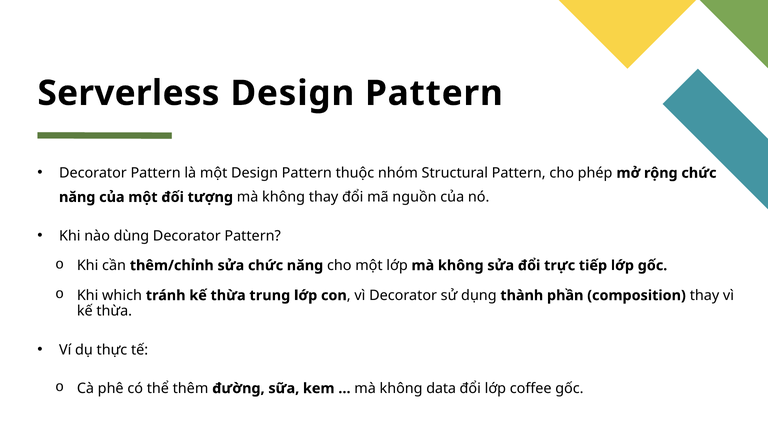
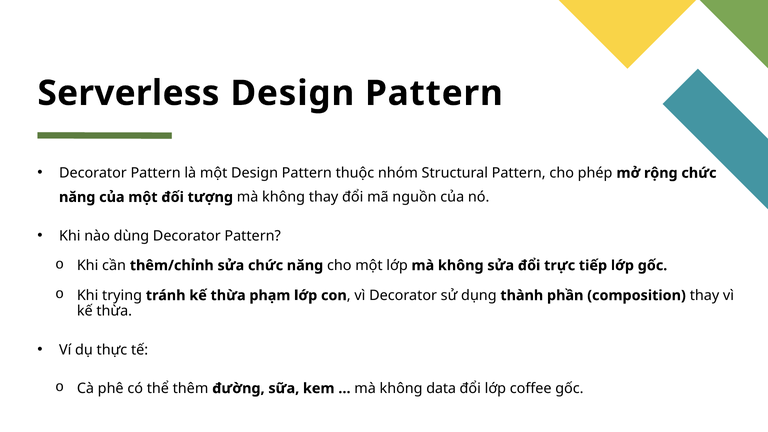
which: which -> trying
trung: trung -> phạm
